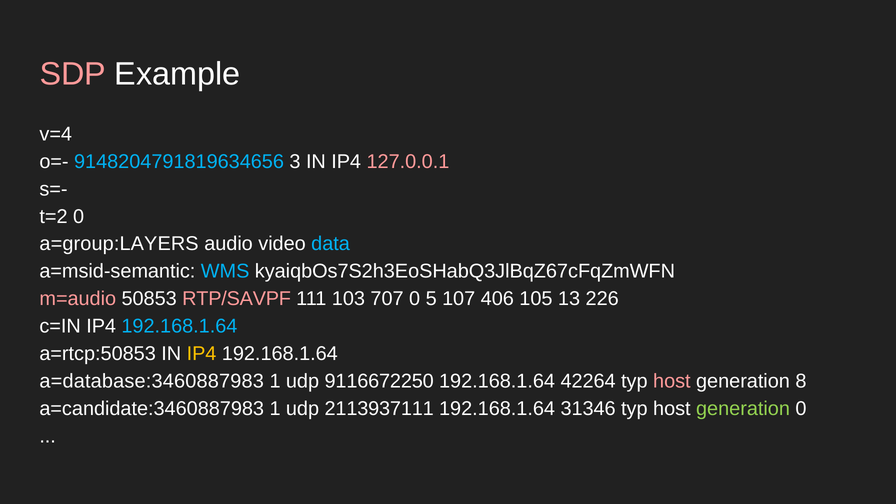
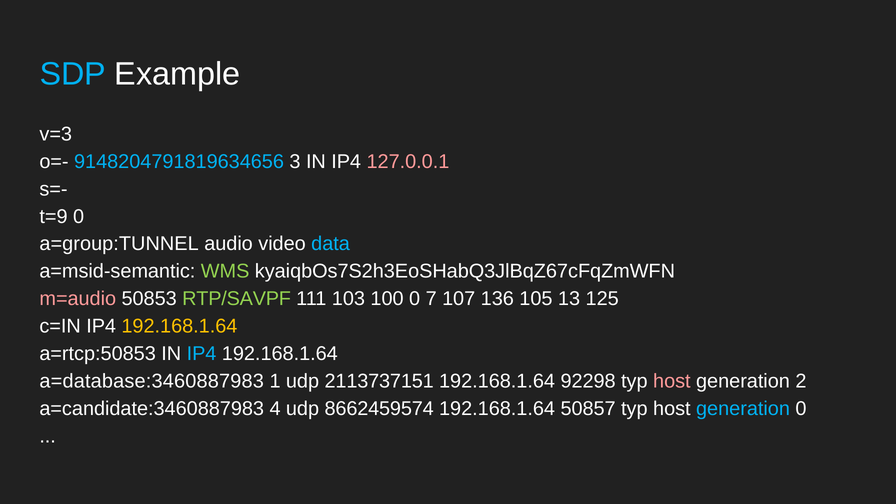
SDP colour: pink -> light blue
v=4: v=4 -> v=3
t=2: t=2 -> t=9
a=group:LAYERS: a=group:LAYERS -> a=group:TUNNEL
WMS colour: light blue -> light green
RTP/SAVPF colour: pink -> light green
707: 707 -> 100
5: 5 -> 7
406: 406 -> 136
226: 226 -> 125
192.168.1.64 at (179, 326) colour: light blue -> yellow
IP4 at (202, 354) colour: yellow -> light blue
9116672250: 9116672250 -> 2113737151
42264: 42264 -> 92298
8: 8 -> 2
a=candidate:3460887983 1: 1 -> 4
2113937111: 2113937111 -> 8662459574
31346: 31346 -> 50857
generation at (743, 409) colour: light green -> light blue
